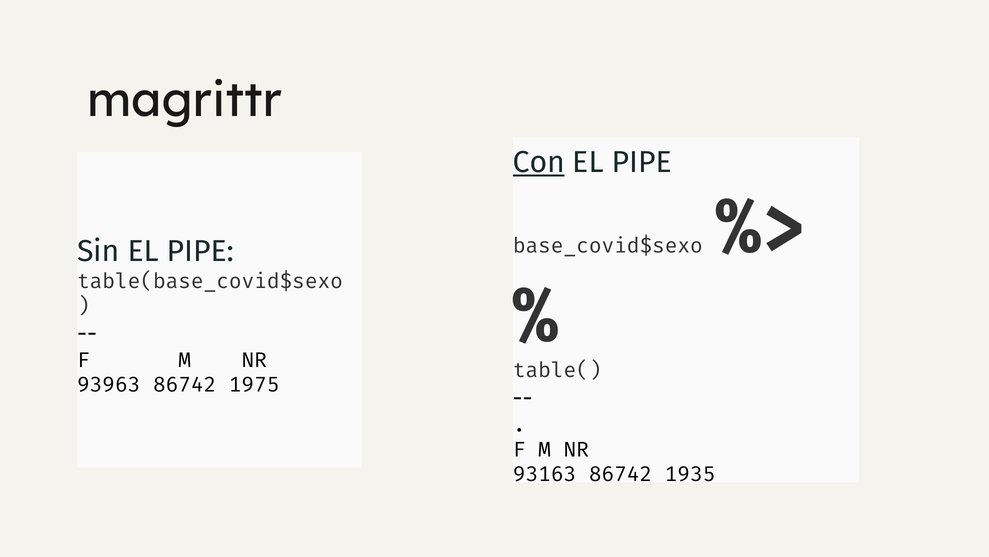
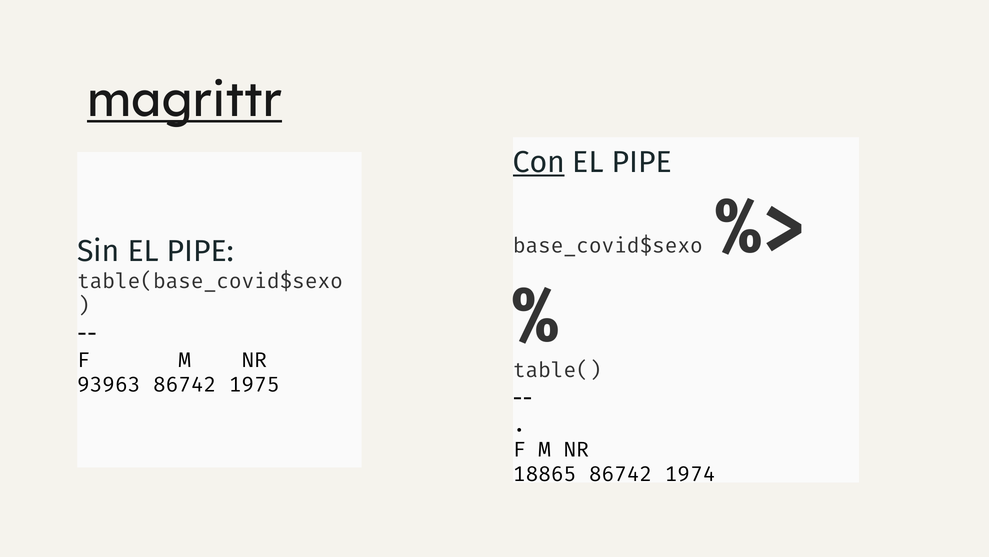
magrittr underline: none -> present
93163: 93163 -> 18865
1935: 1935 -> 1974
